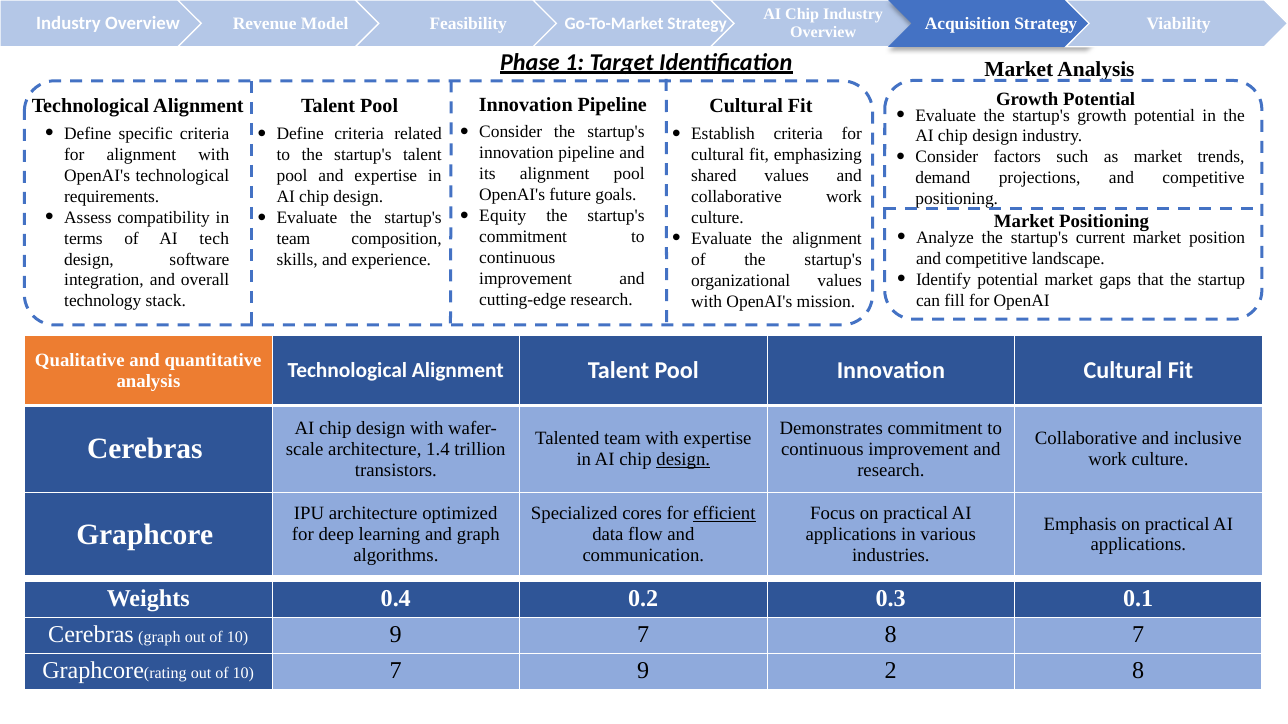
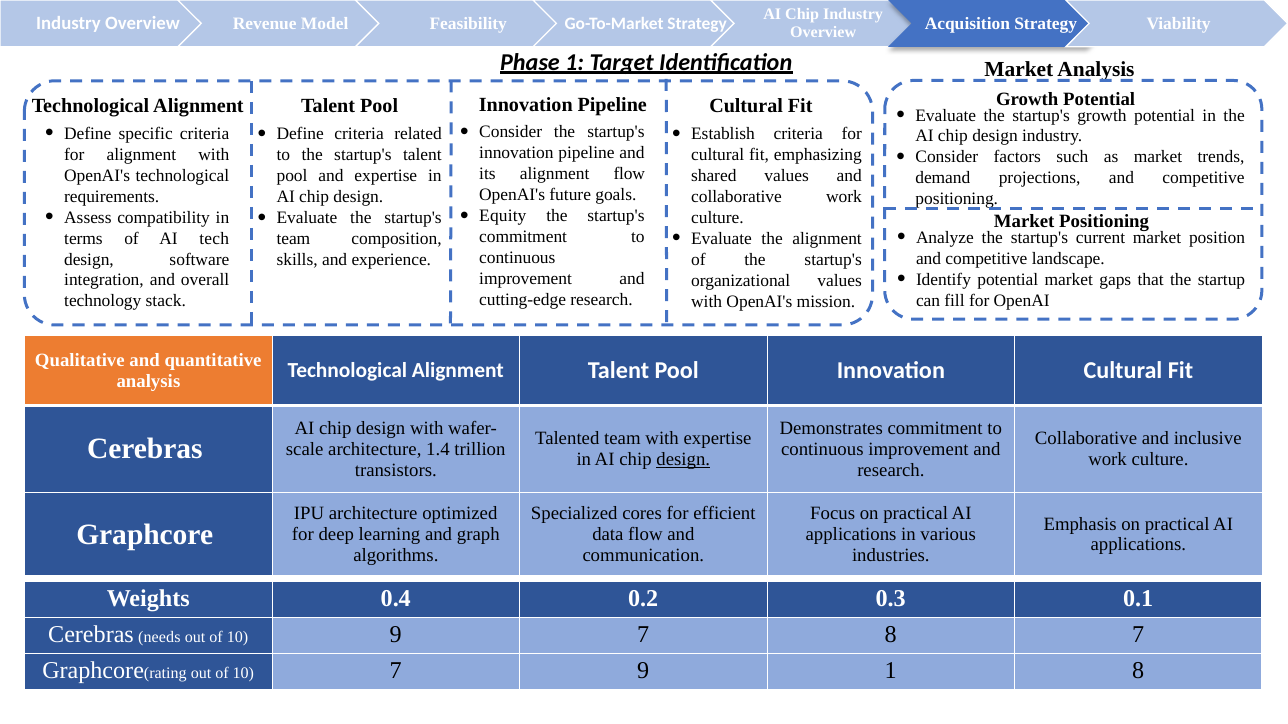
alignment pool: pool -> flow
efficient underline: present -> none
Cerebras graph: graph -> needs
9 2: 2 -> 1
